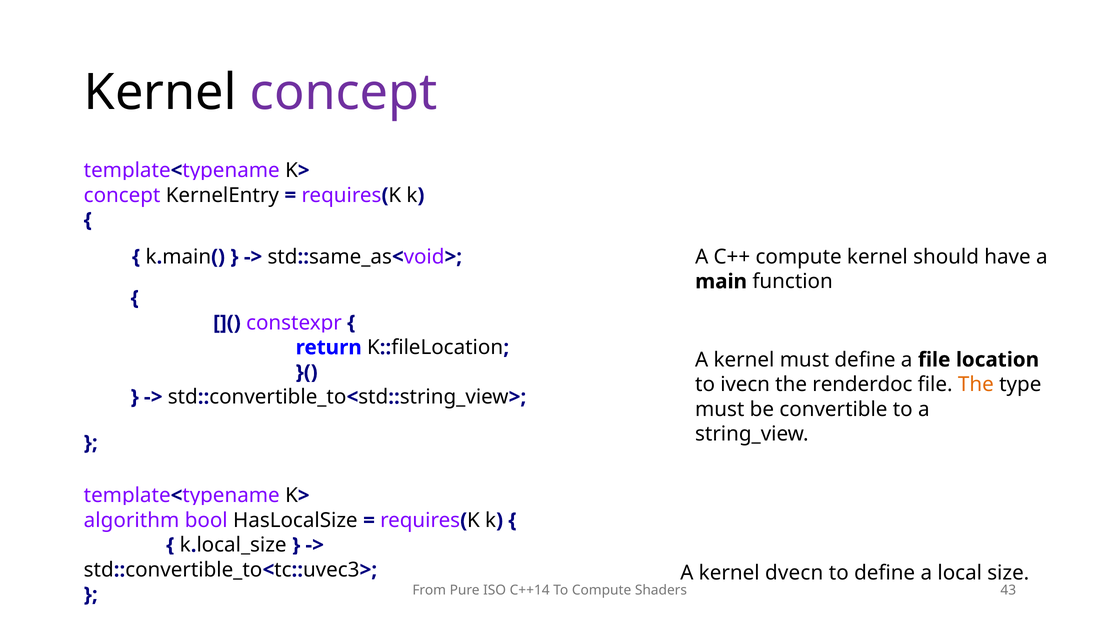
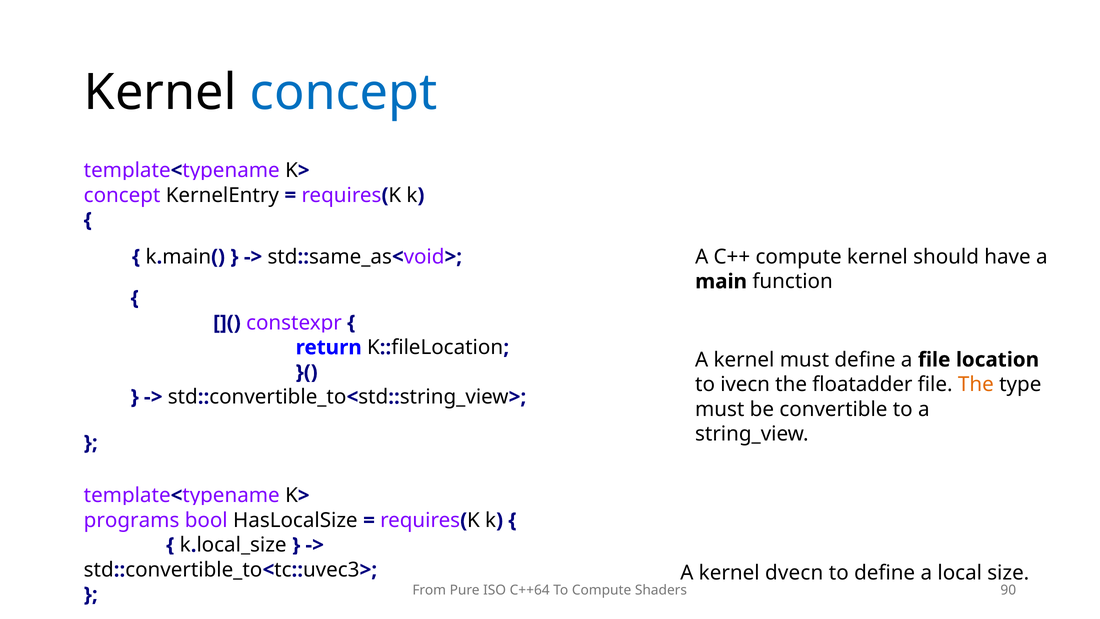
concept at (344, 92) colour: purple -> blue
renderdoc: renderdoc -> floatadder
algorithm: algorithm -> programs
C++14: C++14 -> C++64
43: 43 -> 90
